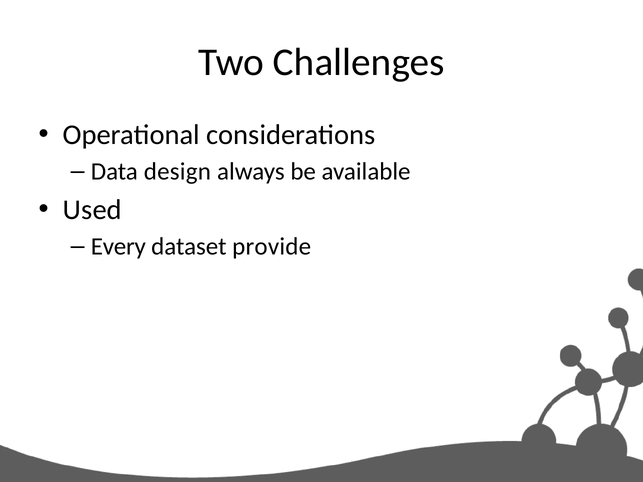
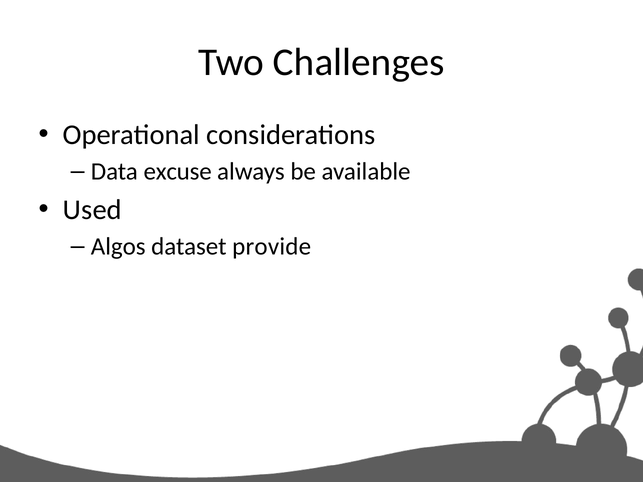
design: design -> excuse
Every: Every -> Algos
